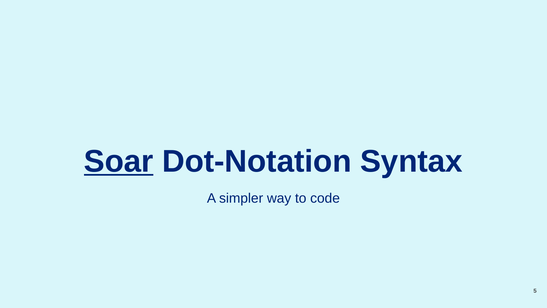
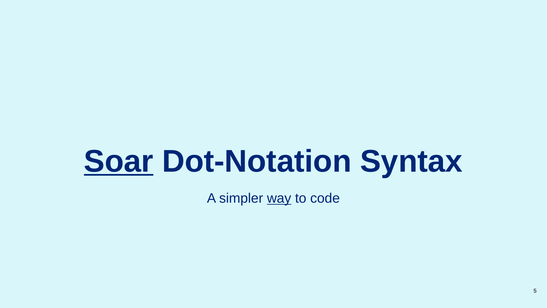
way underline: none -> present
